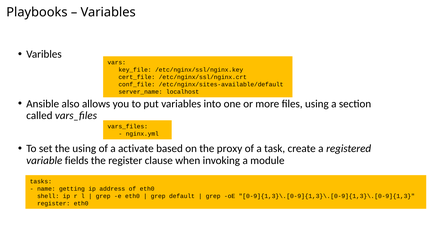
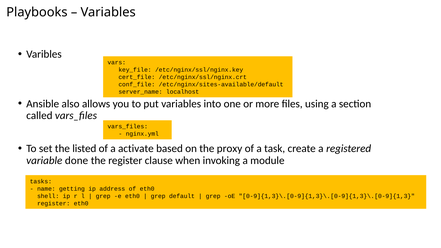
the using: using -> listed
fields: fields -> done
